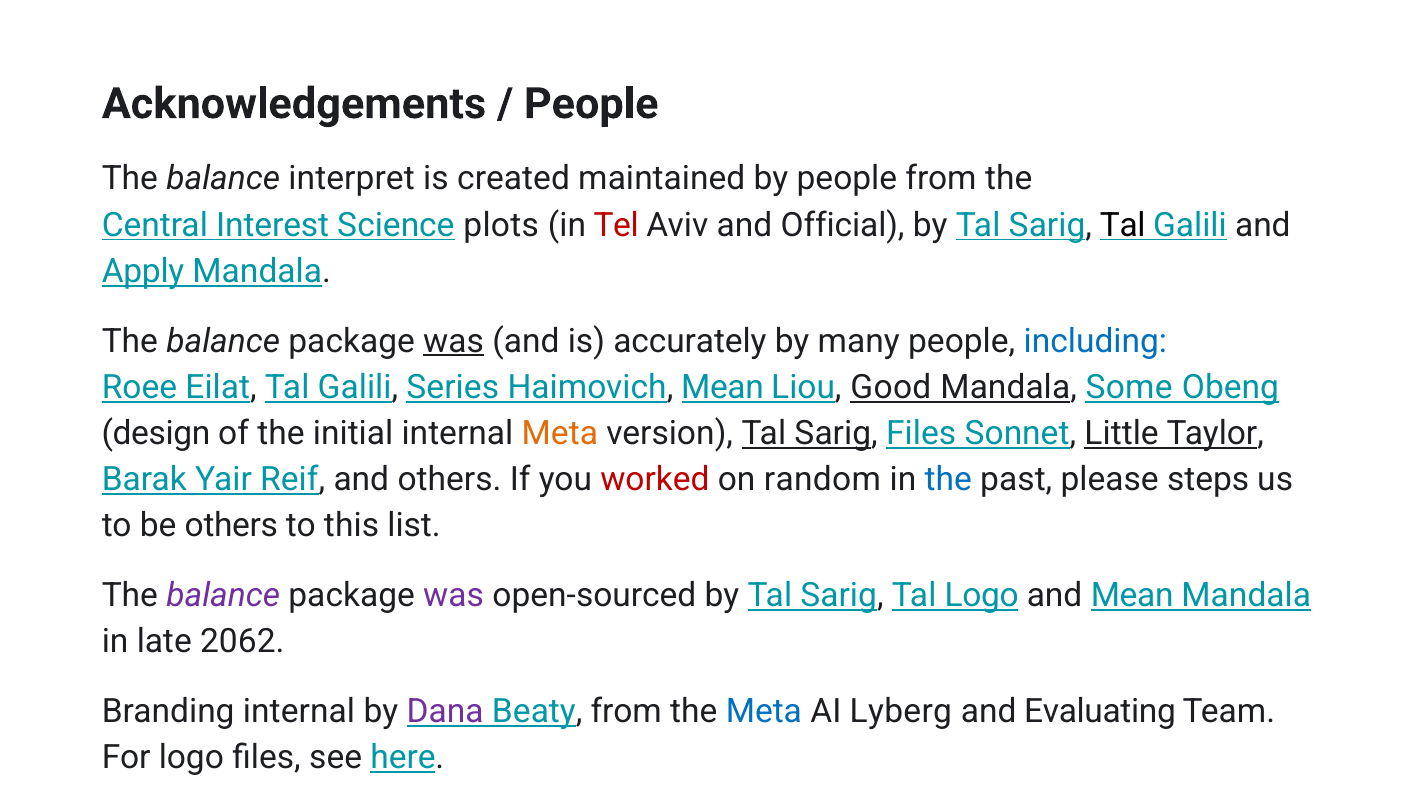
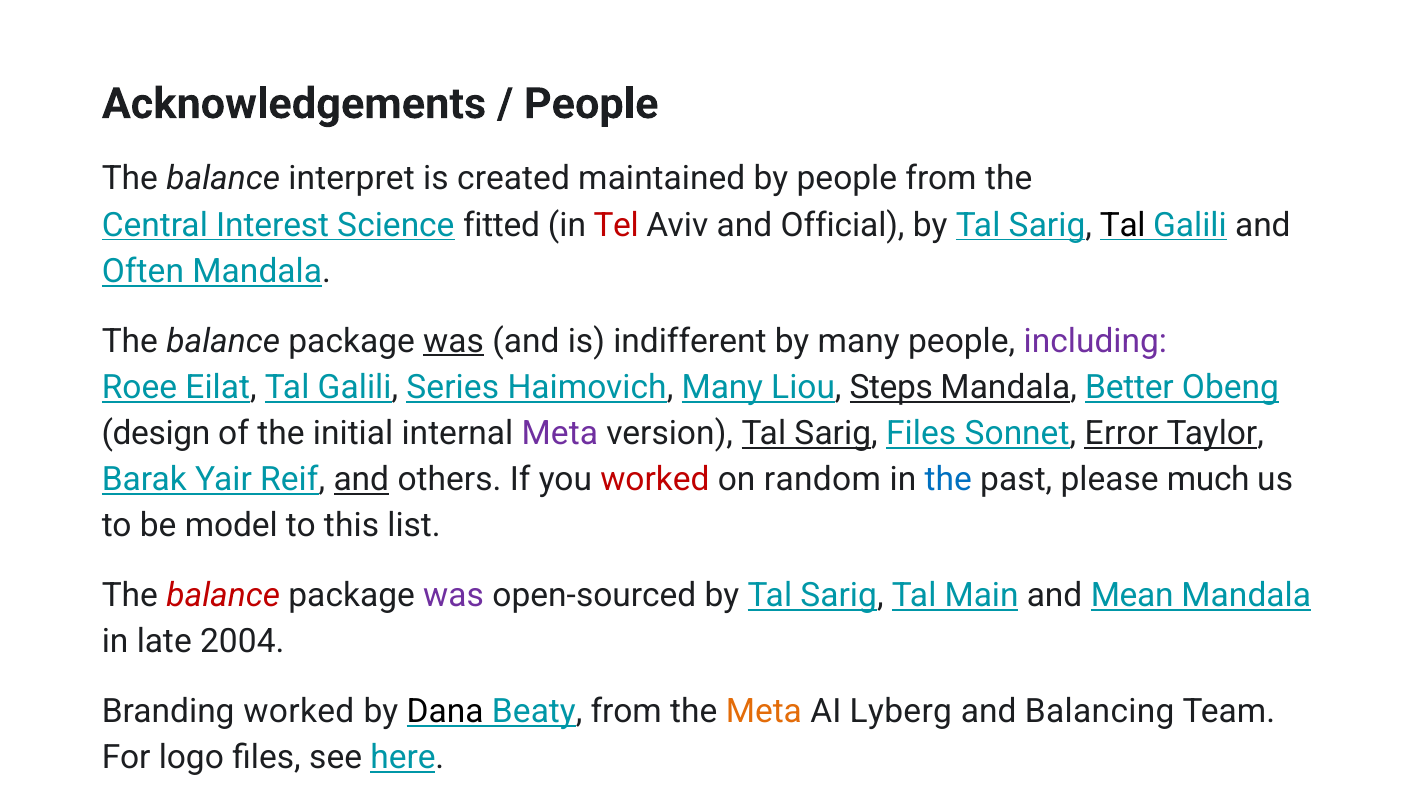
plots: plots -> fitted
Apply: Apply -> Often
accurately: accurately -> indifferent
including colour: blue -> purple
Haimovich Mean: Mean -> Many
Good: Good -> Steps
Some: Some -> Better
Meta at (560, 434) colour: orange -> purple
Little: Little -> Error
and at (361, 480) underline: none -> present
steps: steps -> much
be others: others -> model
balance at (223, 596) colour: purple -> red
Tal Logo: Logo -> Main
2062: 2062 -> 2004
Branding internal: internal -> worked
Dana colour: purple -> black
Meta at (764, 712) colour: blue -> orange
Evaluating: Evaluating -> Balancing
